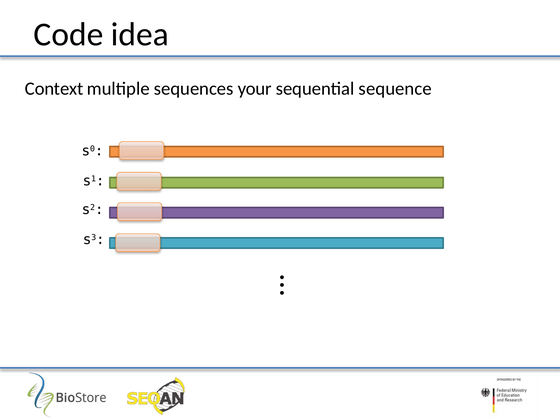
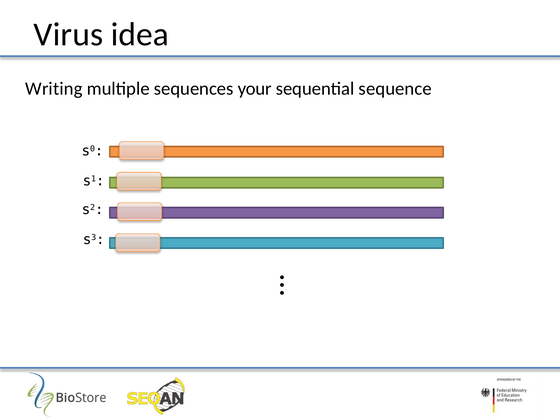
Code: Code -> Virus
Context: Context -> Writing
